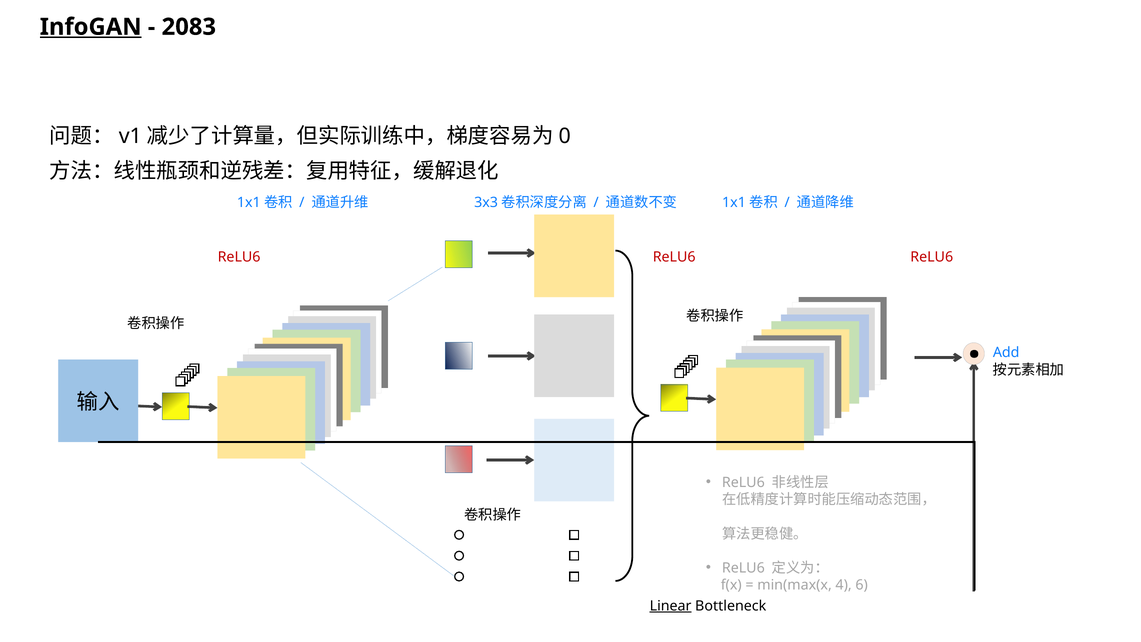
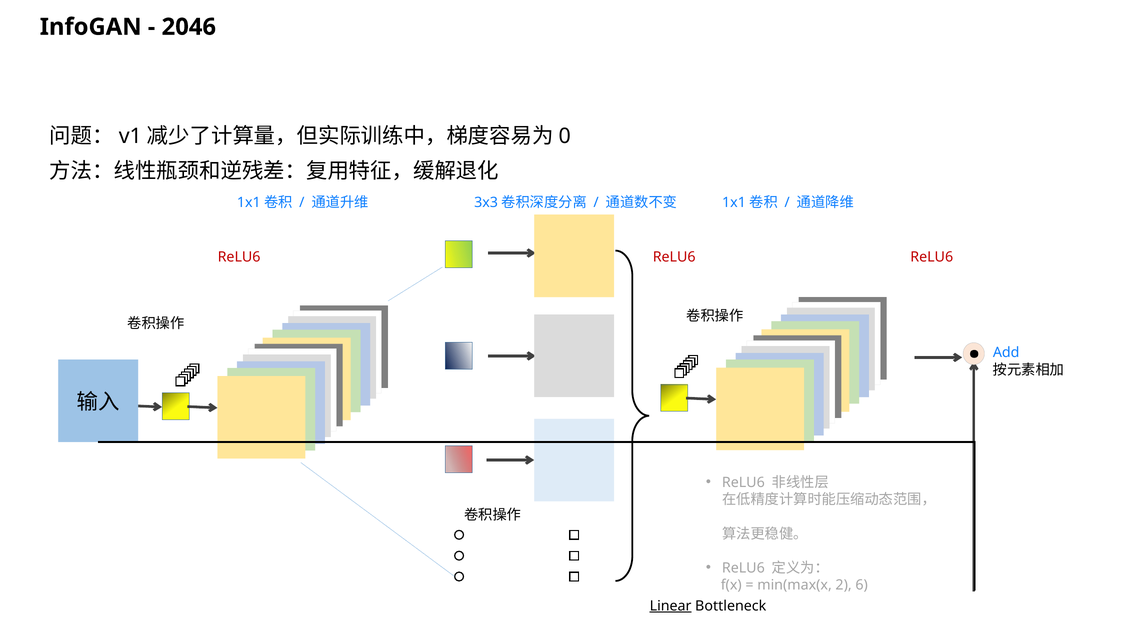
InfoGAN underline: present -> none
2083: 2083 -> 2046
4: 4 -> 2
